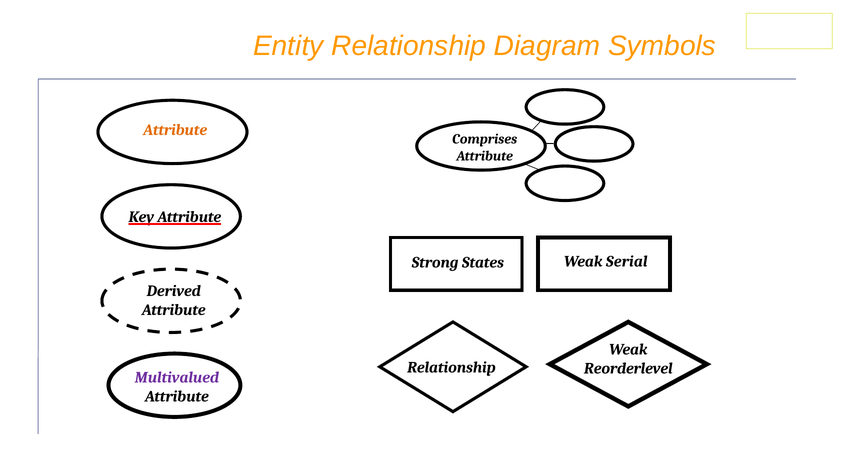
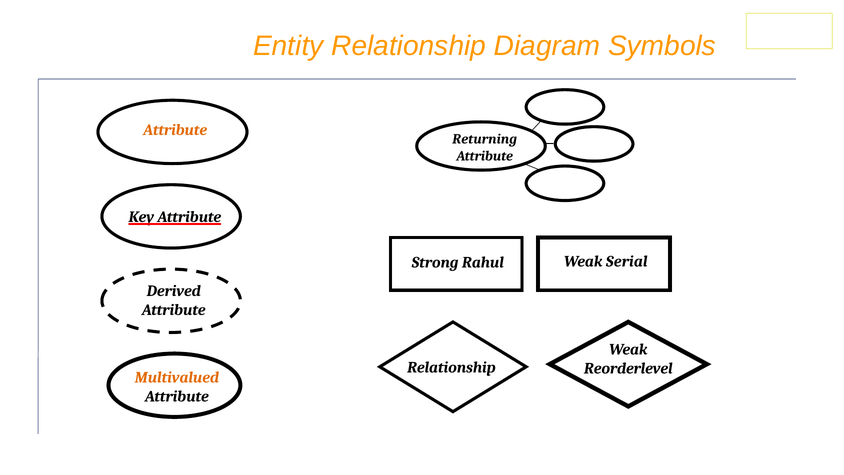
Comprises: Comprises -> Returning
States: States -> Rahul
Multivalued colour: purple -> orange
